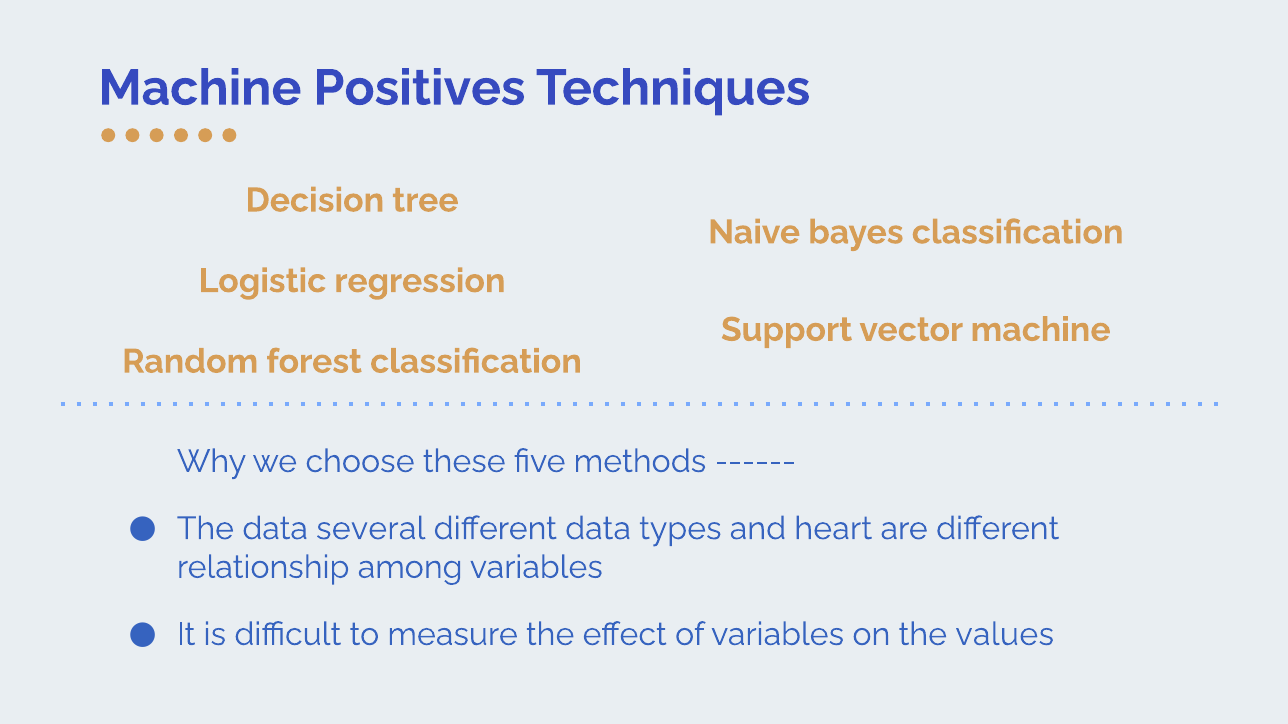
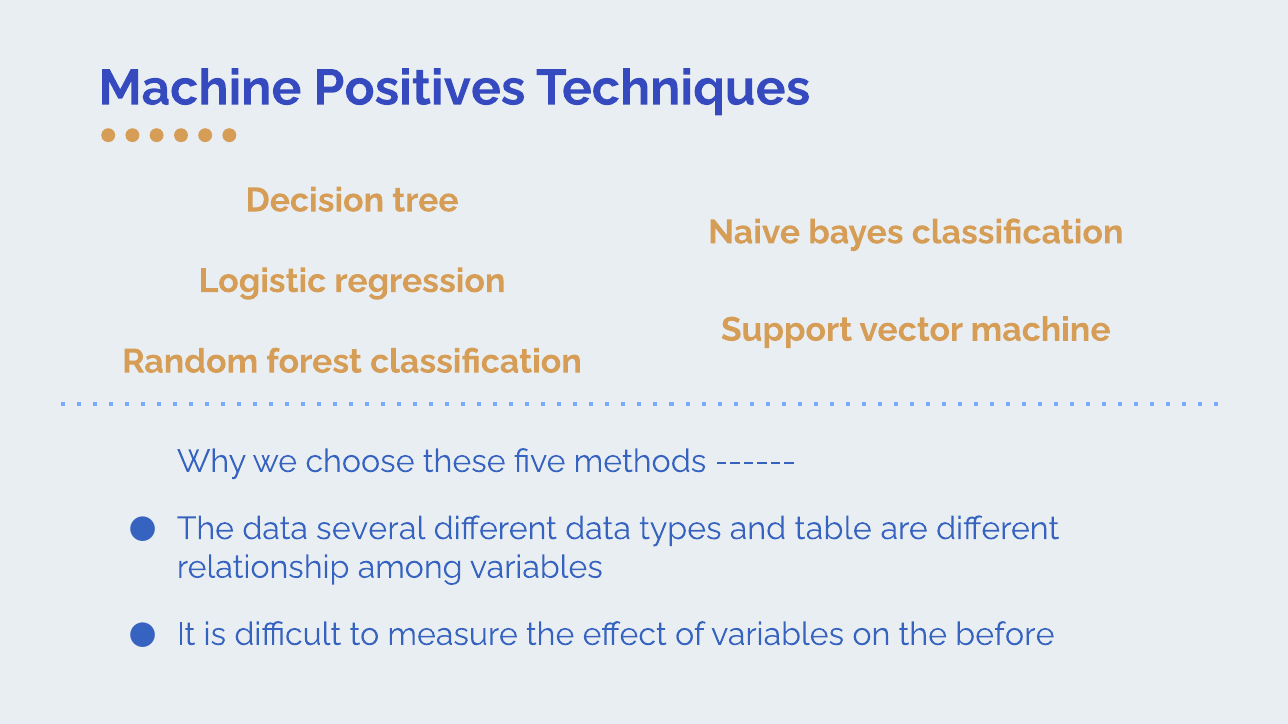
heart: heart -> table
values: values -> before
